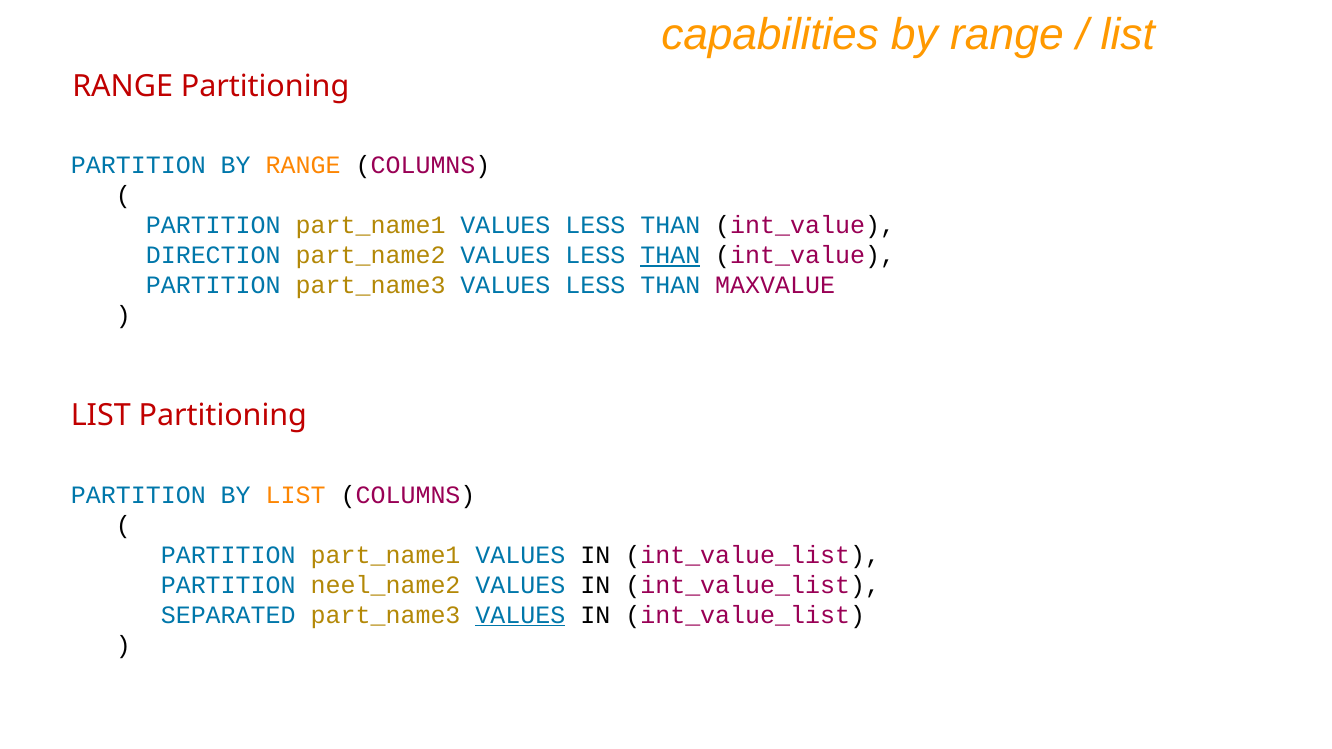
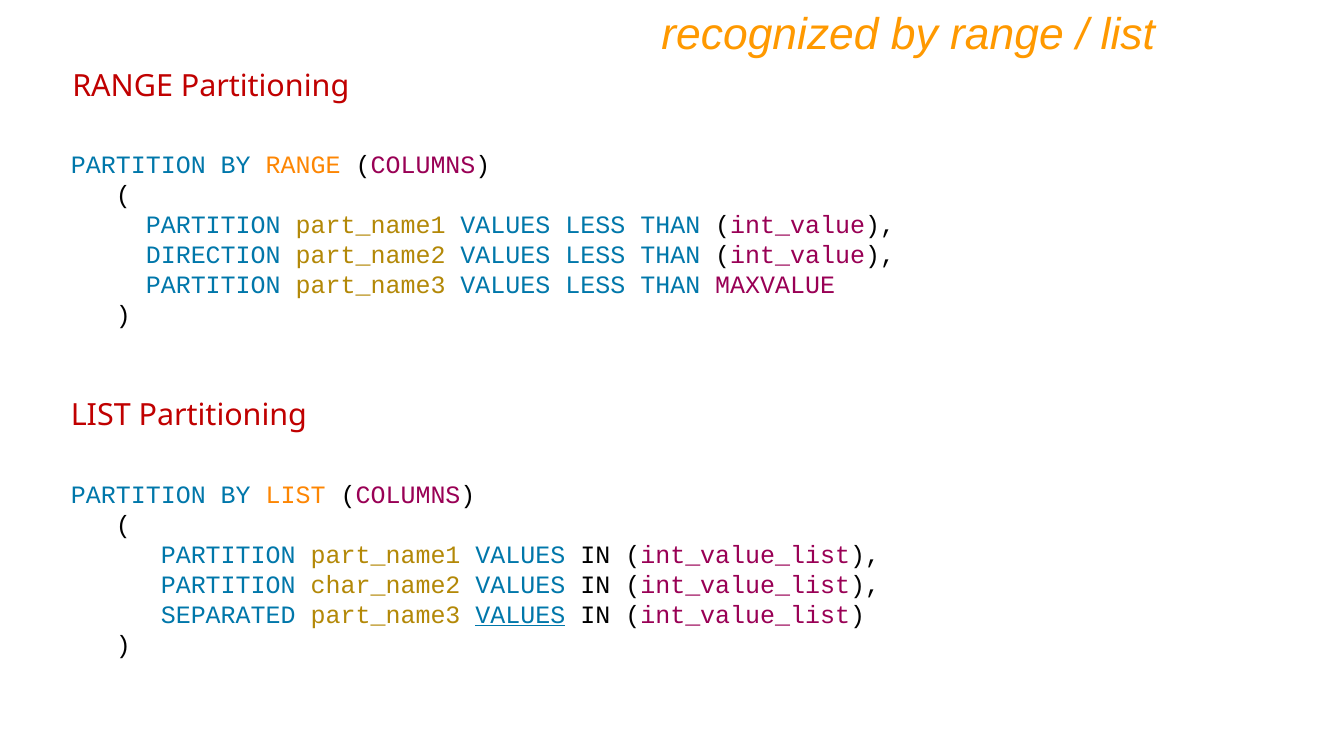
capabilities: capabilities -> recognized
THAN at (670, 255) underline: present -> none
neel_name2: neel_name2 -> char_name2
